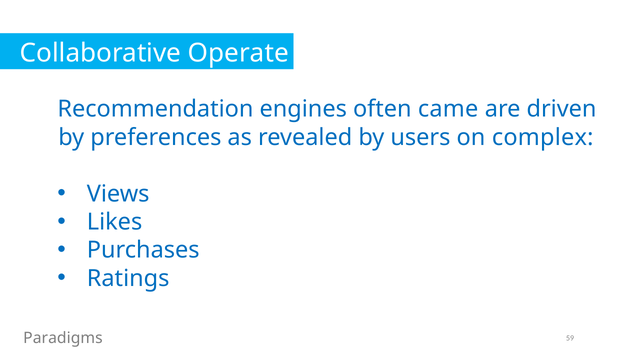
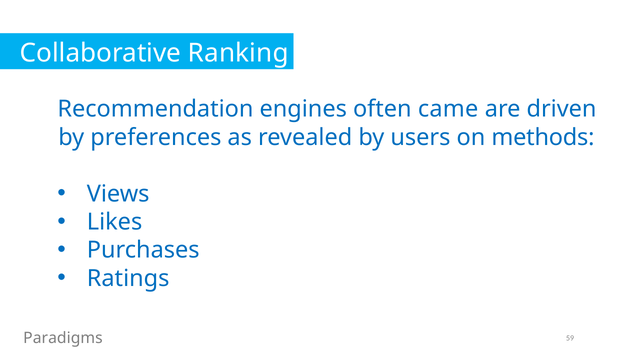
Operate: Operate -> Ranking
complex: complex -> methods
